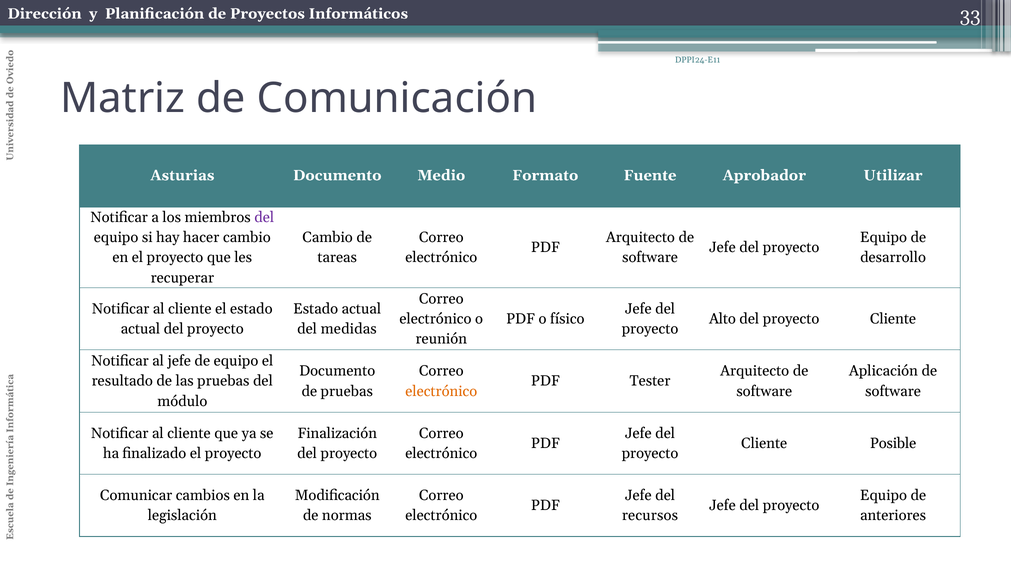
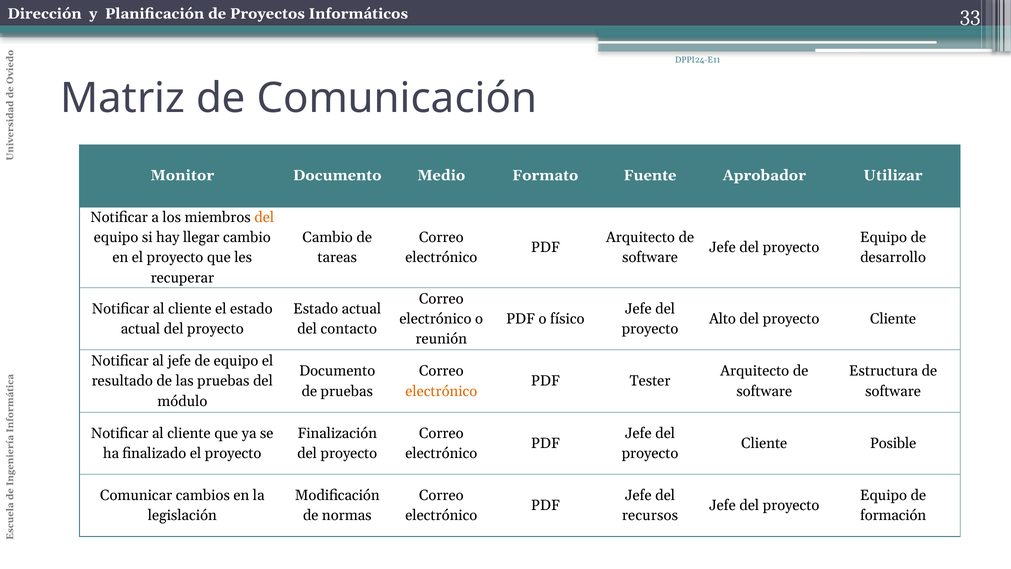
Asturias: Asturias -> Monitor
del at (264, 217) colour: purple -> orange
hacer: hacer -> llegar
medidas: medidas -> contacto
Aplicación: Aplicación -> Estructura
anteriores: anteriores -> formación
